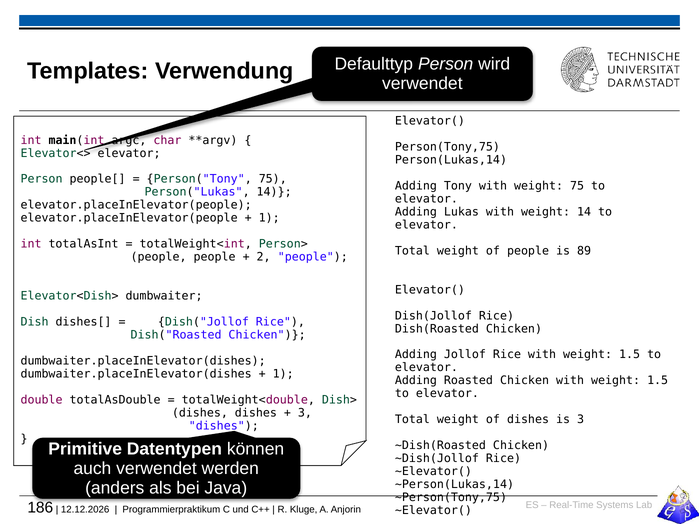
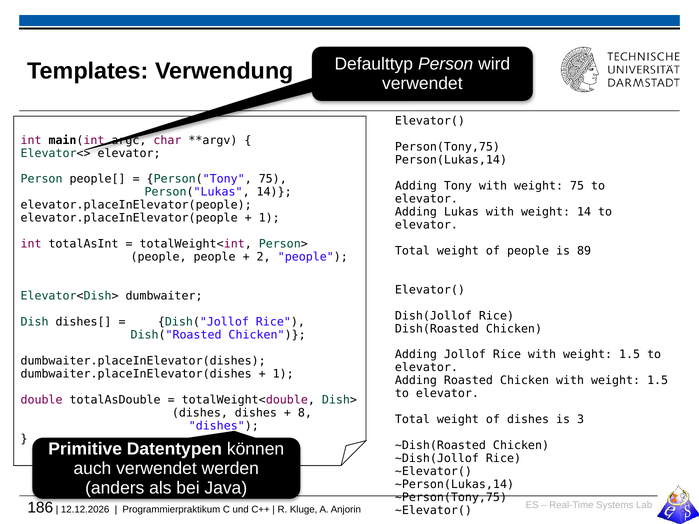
3 at (305, 413): 3 -> 8
